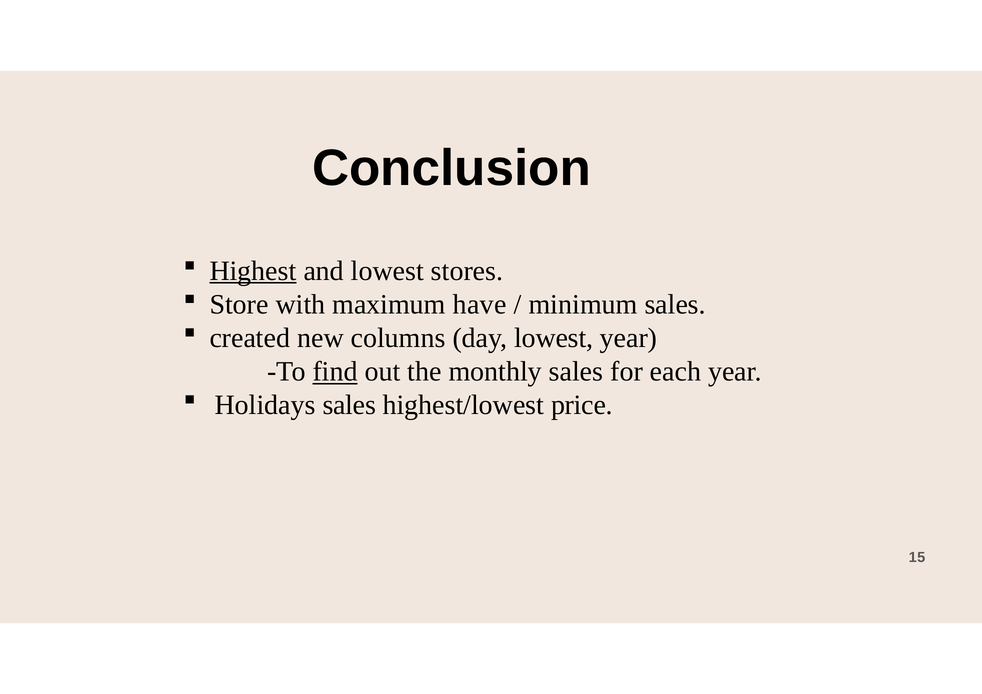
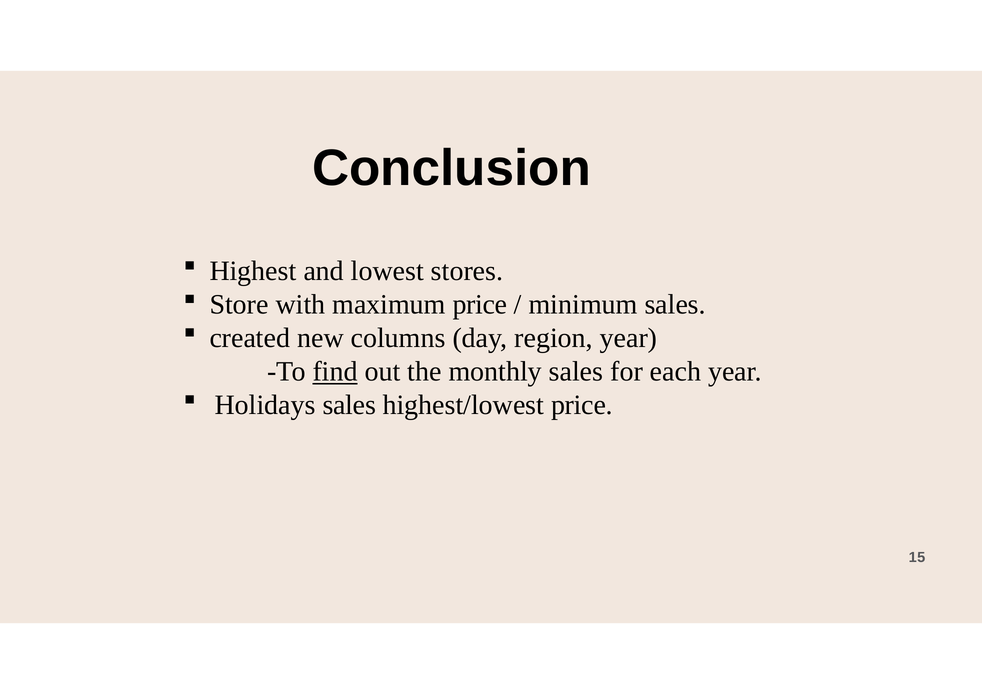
Highest underline: present -> none
maximum have: have -> price
day lowest: lowest -> region
